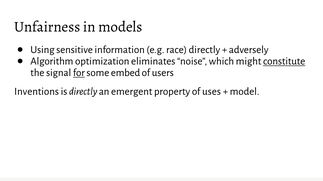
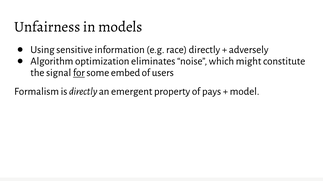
constitute underline: present -> none
Inventions: Inventions -> Formalism
uses: uses -> pays
